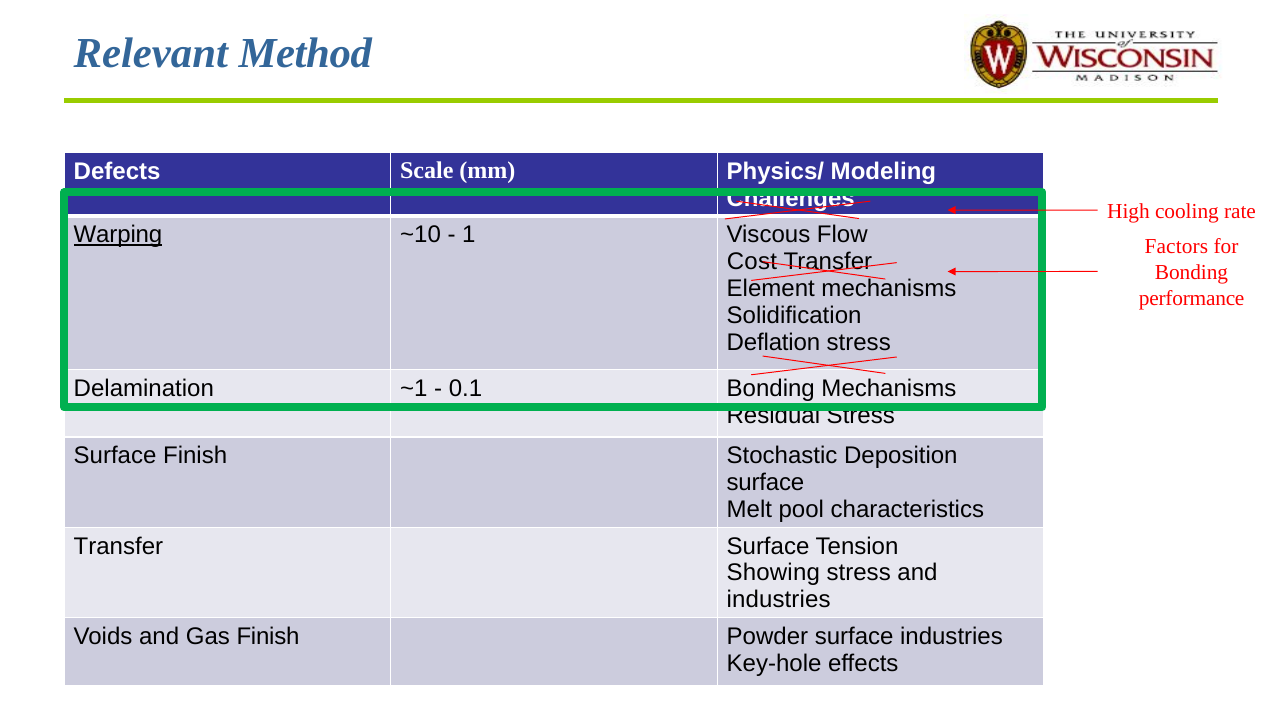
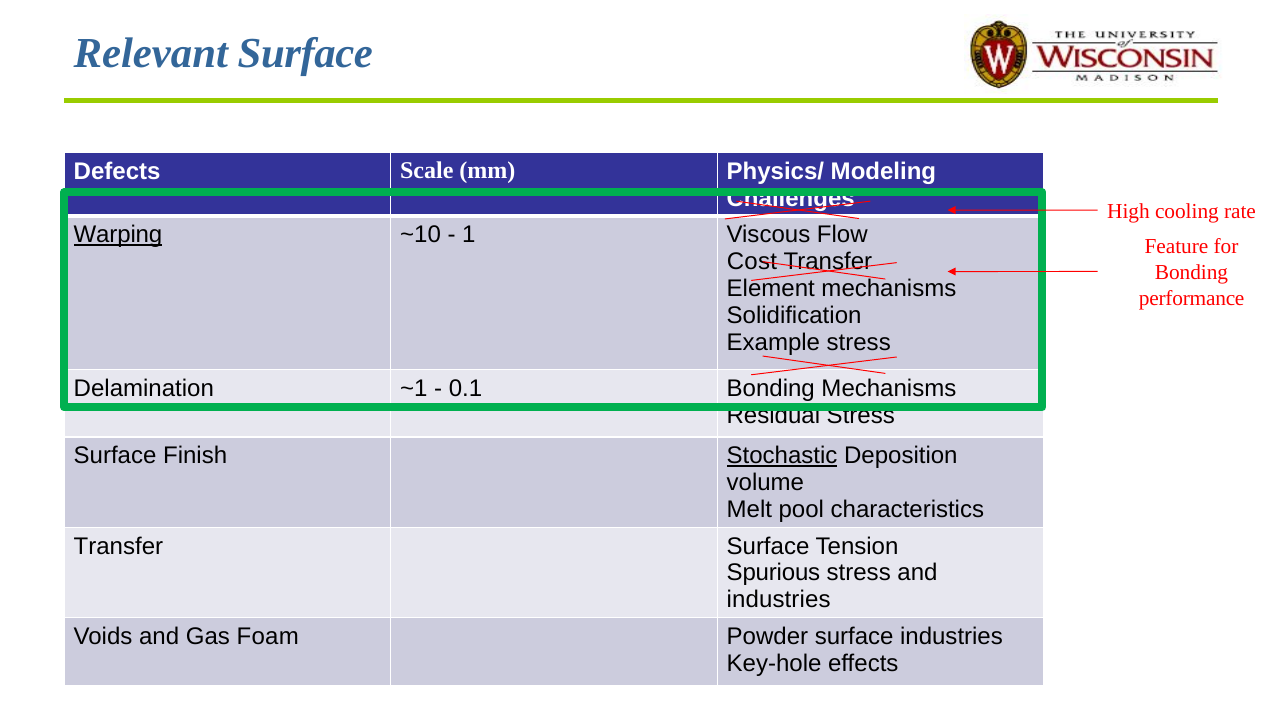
Relevant Method: Method -> Surface
Factors: Factors -> Feature
Deflation: Deflation -> Example
Stochastic underline: none -> present
surface at (765, 483): surface -> volume
Showing: Showing -> Spurious
Gas Finish: Finish -> Foam
